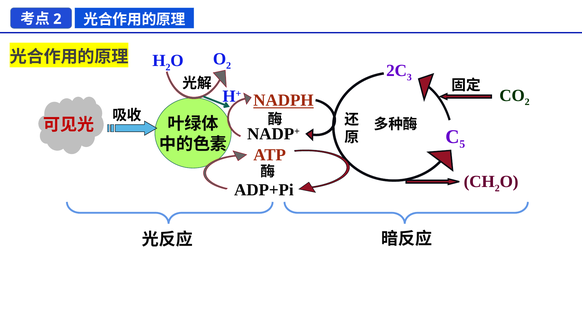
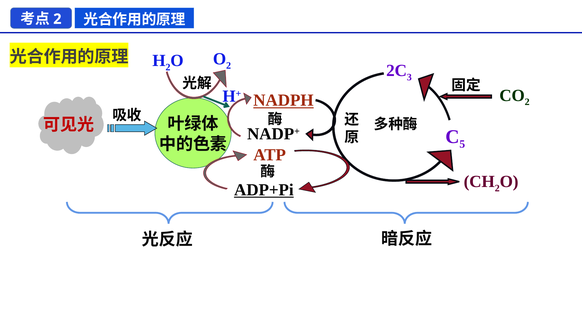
ADP+Pi underline: none -> present
